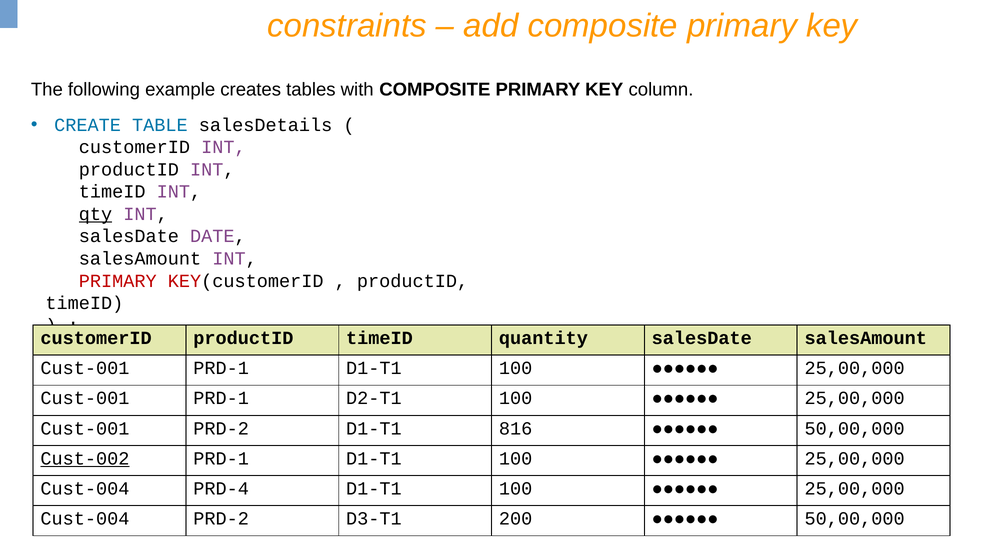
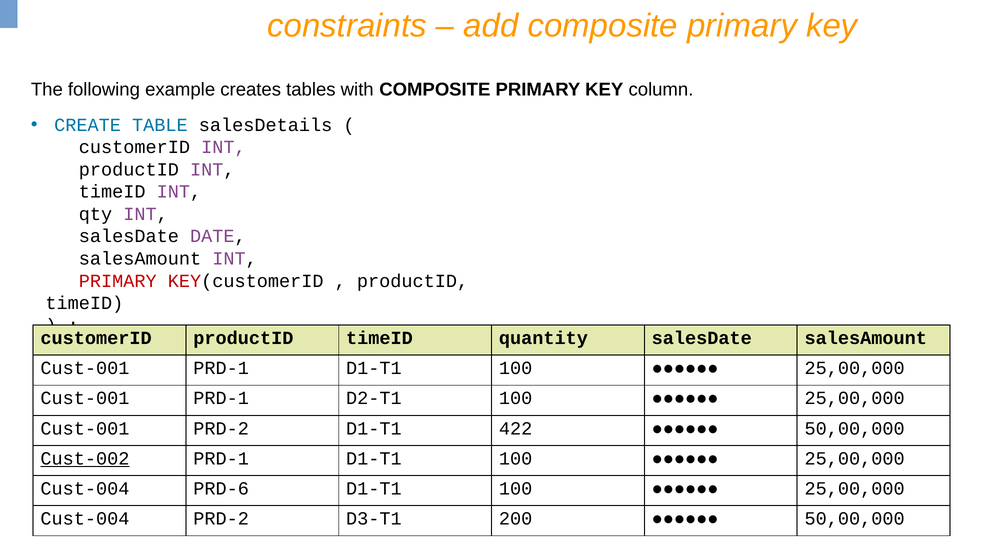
qty underline: present -> none
816: 816 -> 422
PRD-4: PRD-4 -> PRD-6
